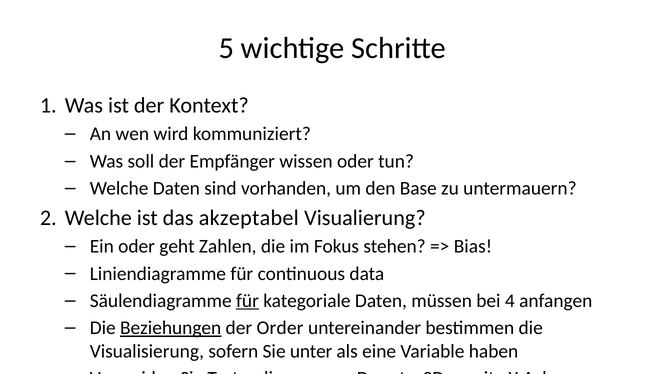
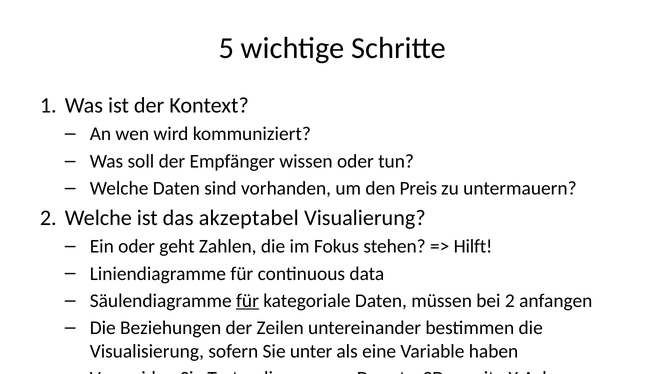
Base: Base -> Preis
Bias: Bias -> Hilft
bei 4: 4 -> 2
Beziehungen underline: present -> none
Order: Order -> Zeilen
